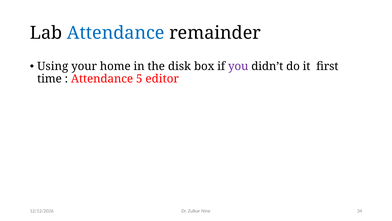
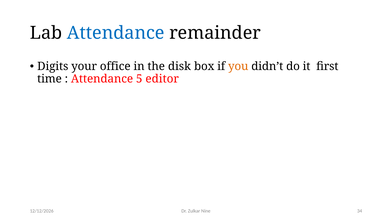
Using: Using -> Digits
home: home -> office
you colour: purple -> orange
